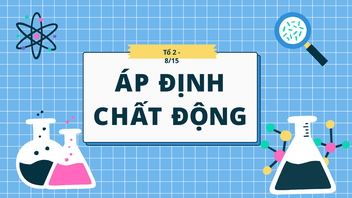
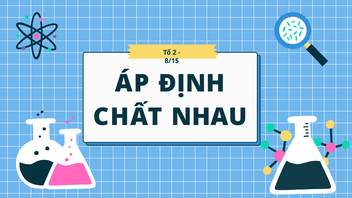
ĐỘNG: ĐỘNG -> NHAU
